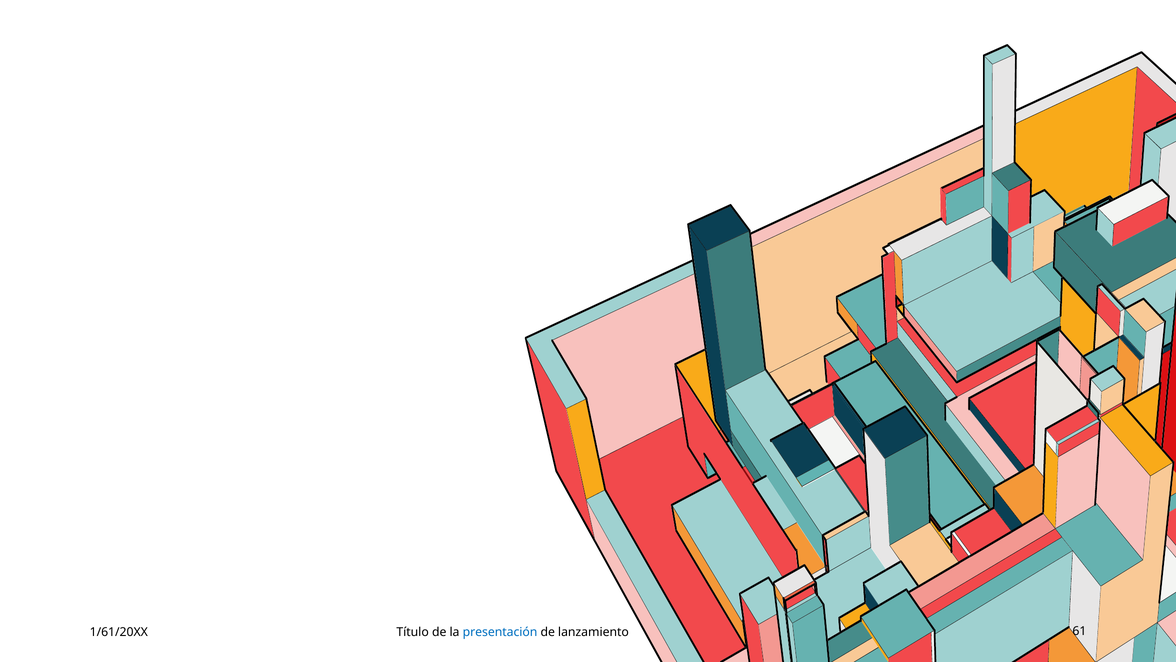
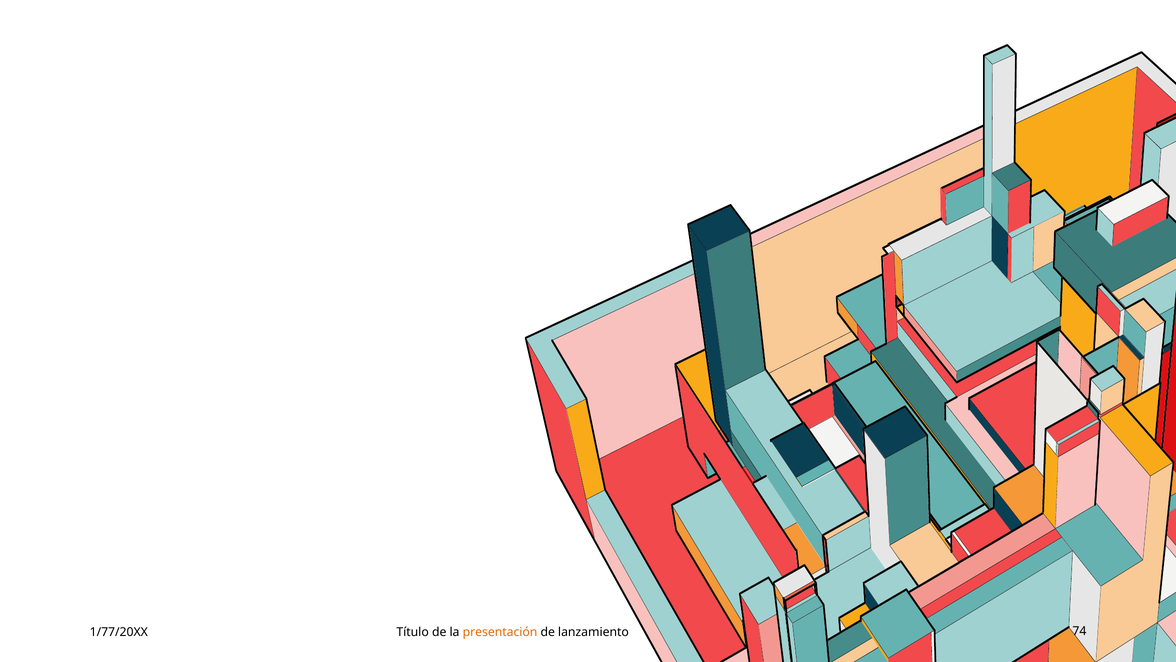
1/61/20XX: 1/61/20XX -> 1/77/20XX
presentación colour: blue -> orange
61: 61 -> 74
